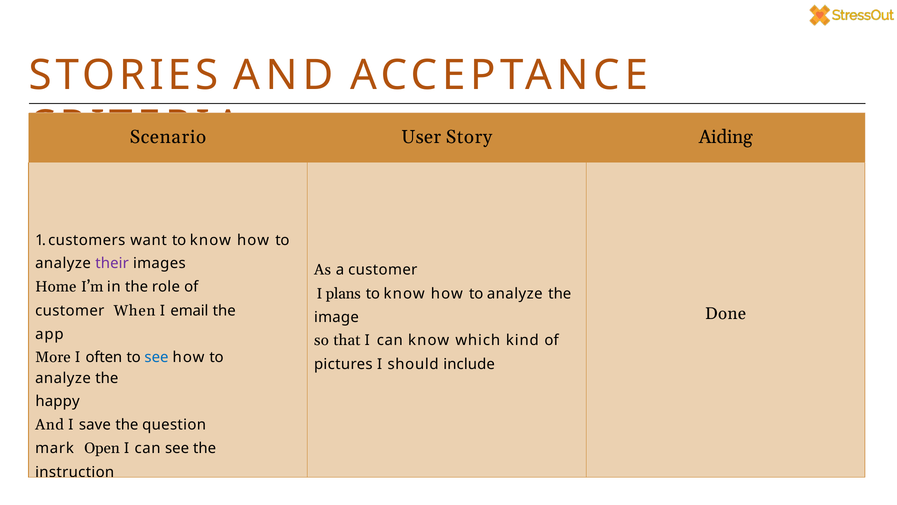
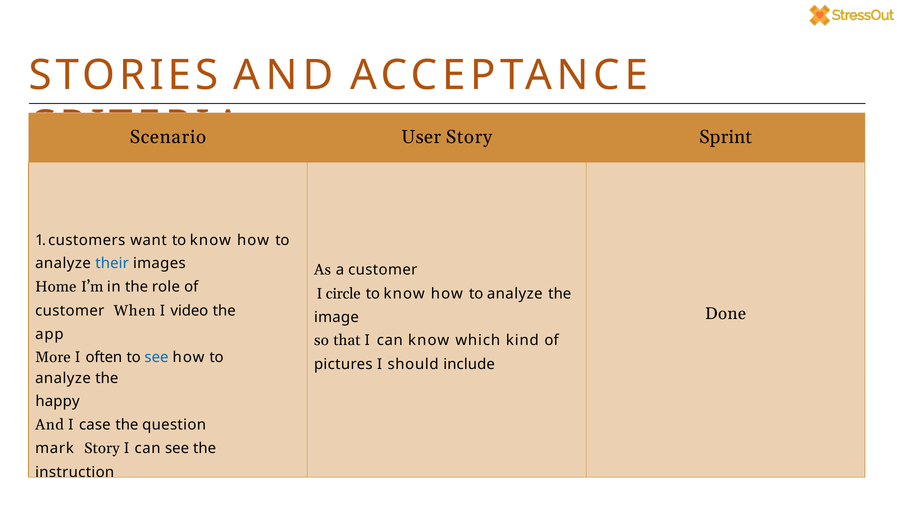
Aiding: Aiding -> Sprint
their colour: purple -> blue
plans: plans -> circle
email: email -> video
save: save -> case
mark Open: Open -> Story
